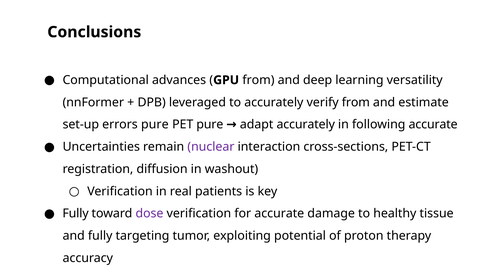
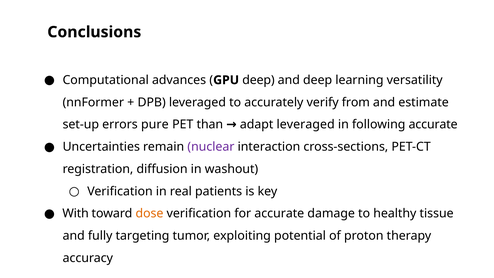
GPU from: from -> deep
PET pure: pure -> than
adapt accurately: accurately -> leveraged
Fully at (76, 213): Fully -> With
dose colour: purple -> orange
